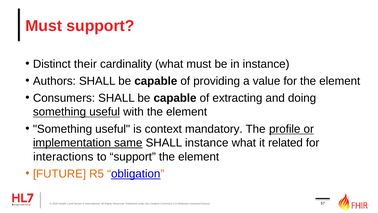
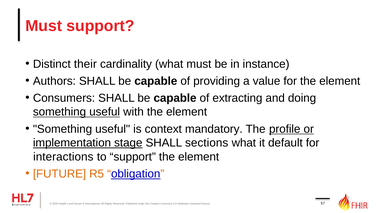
same: same -> stage
SHALL instance: instance -> sections
related: related -> default
